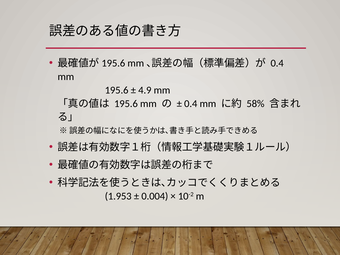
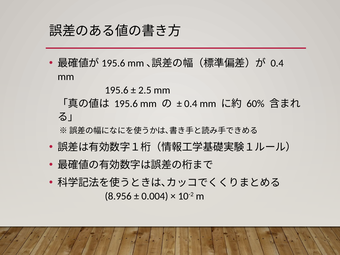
4.9: 4.9 -> 2.5
58%: 58% -> 60%
1.953: 1.953 -> 8.956
